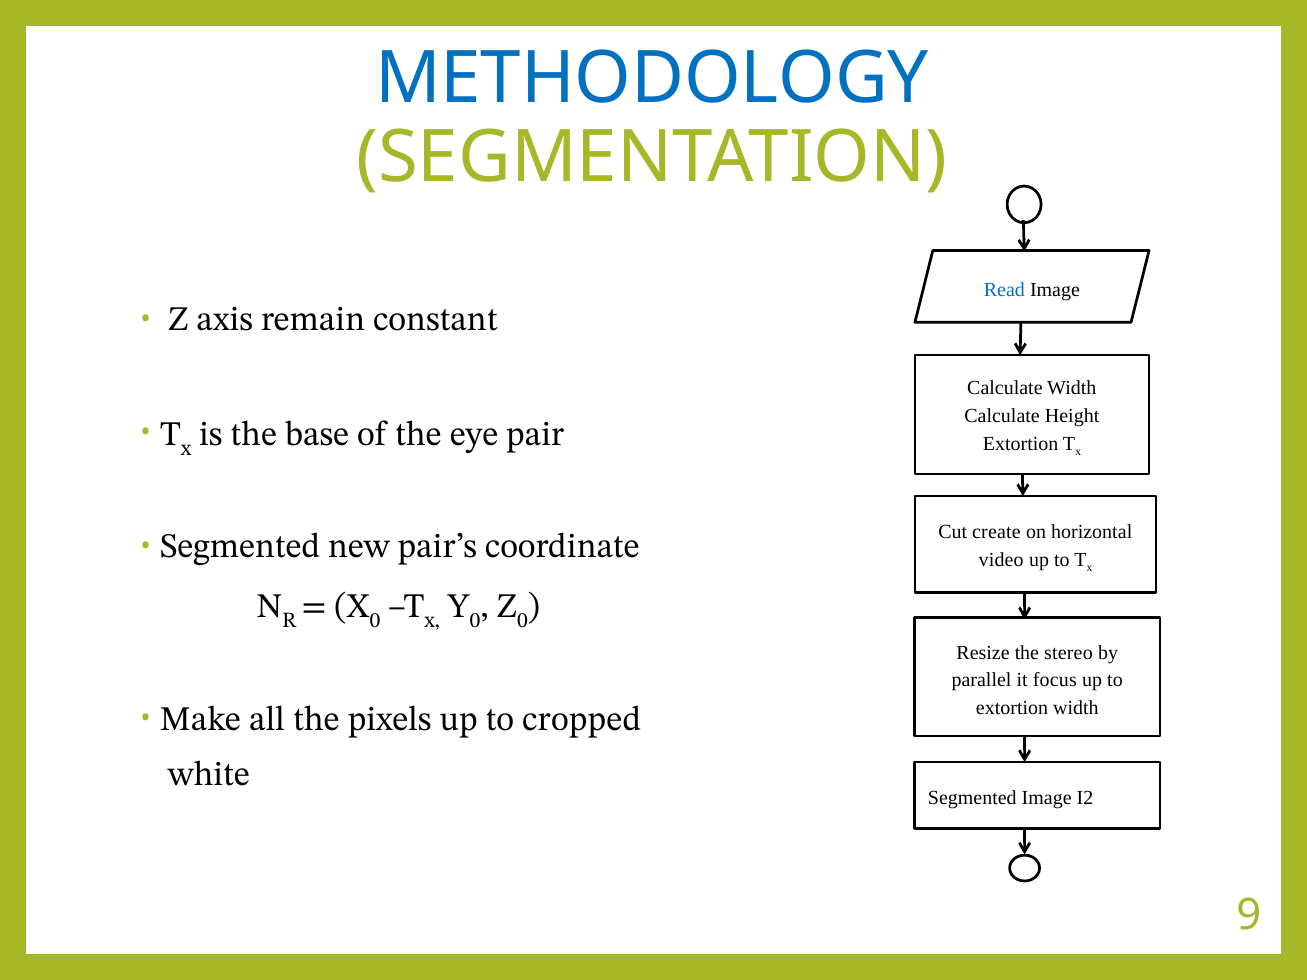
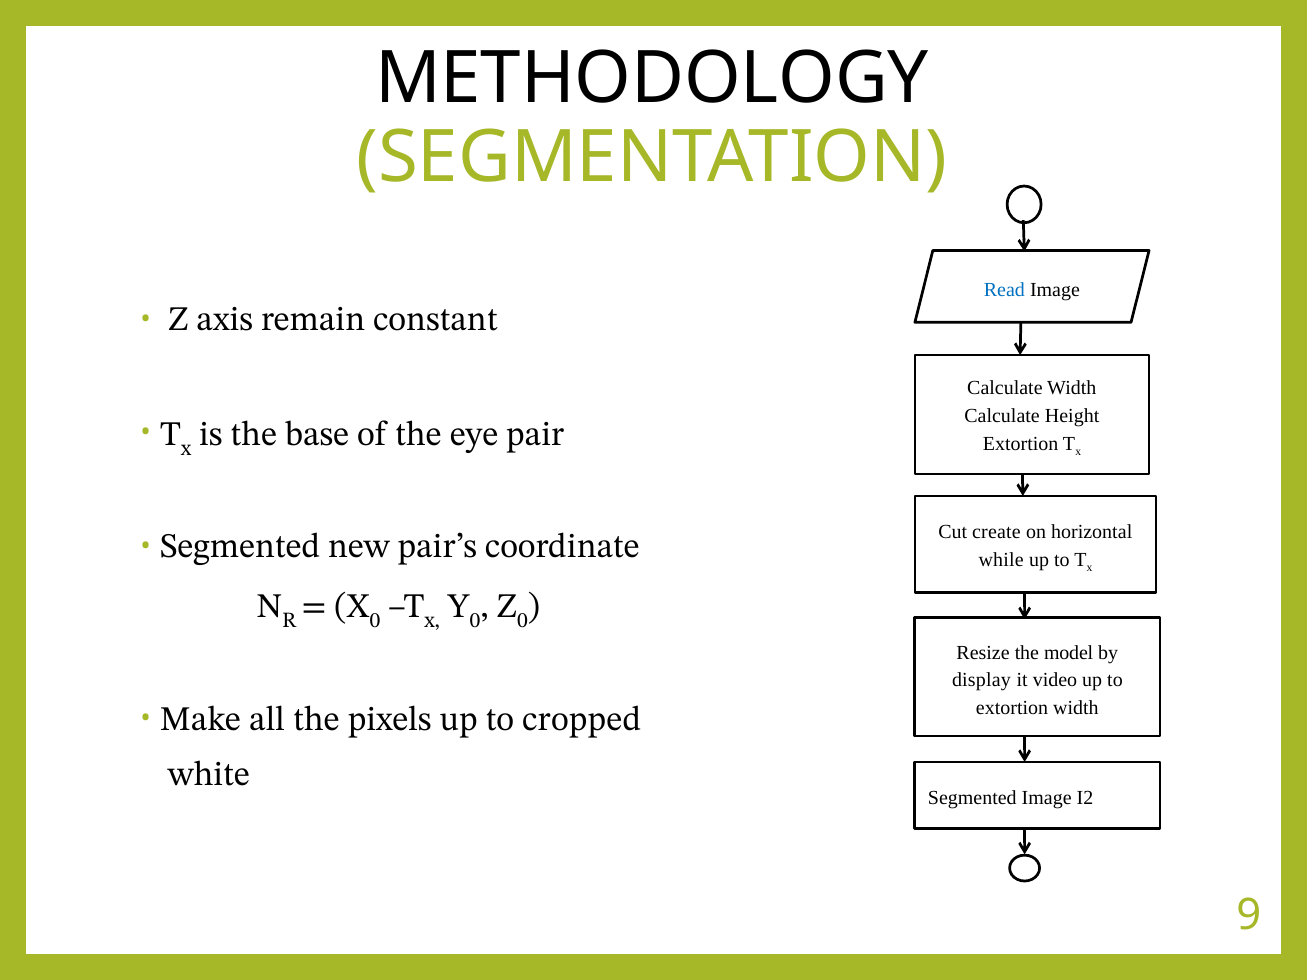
METHODOLOGY colour: blue -> black
video: video -> while
stereo: stereo -> model
parallel: parallel -> display
focus: focus -> video
